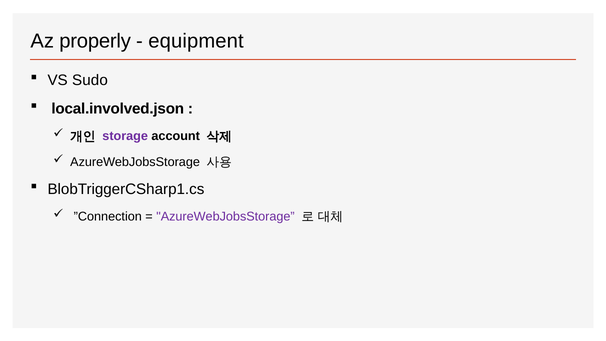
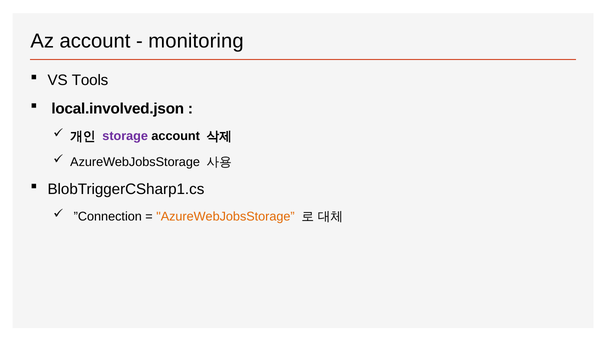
Az properly: properly -> account
equipment: equipment -> monitoring
Sudo: Sudo -> Tools
AzureWebJobsStorage at (225, 217) colour: purple -> orange
